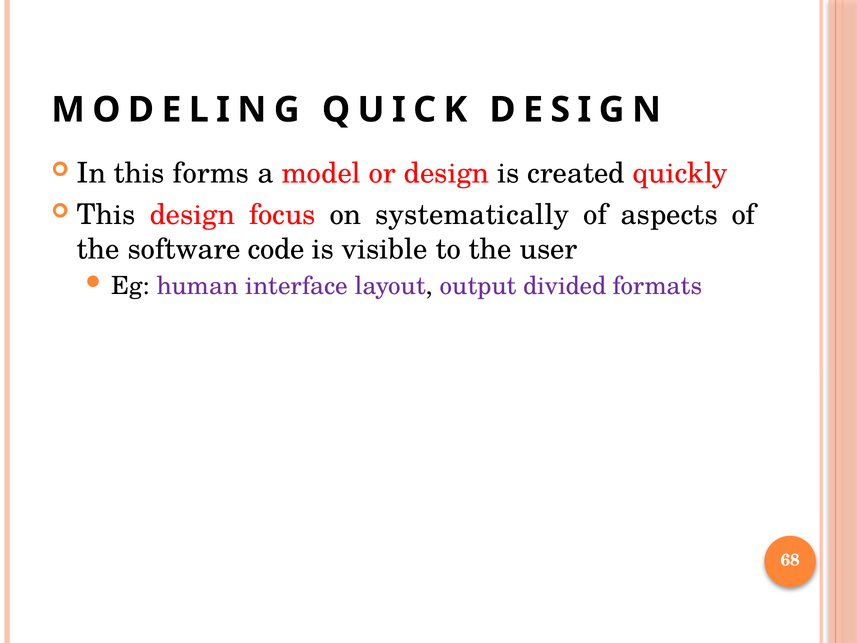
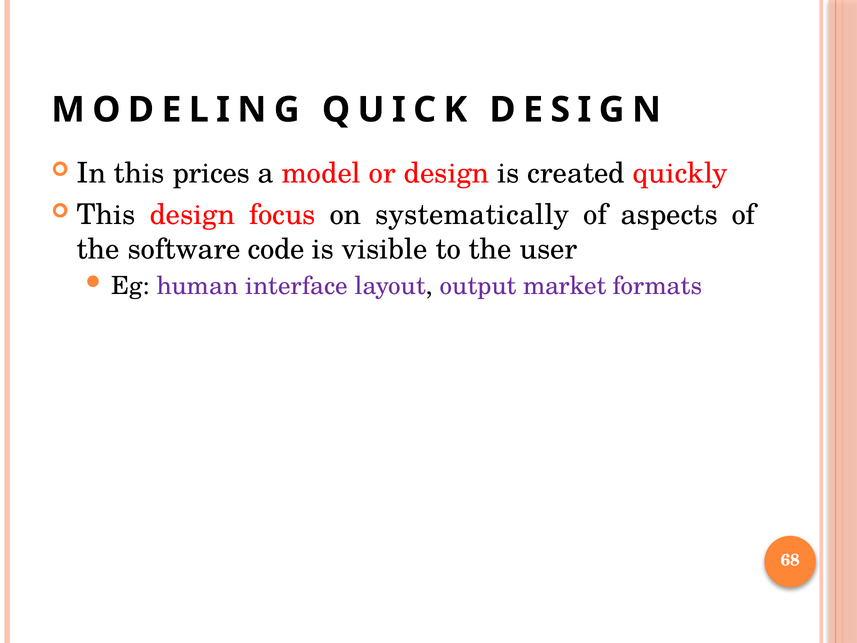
forms: forms -> prices
divided: divided -> market
